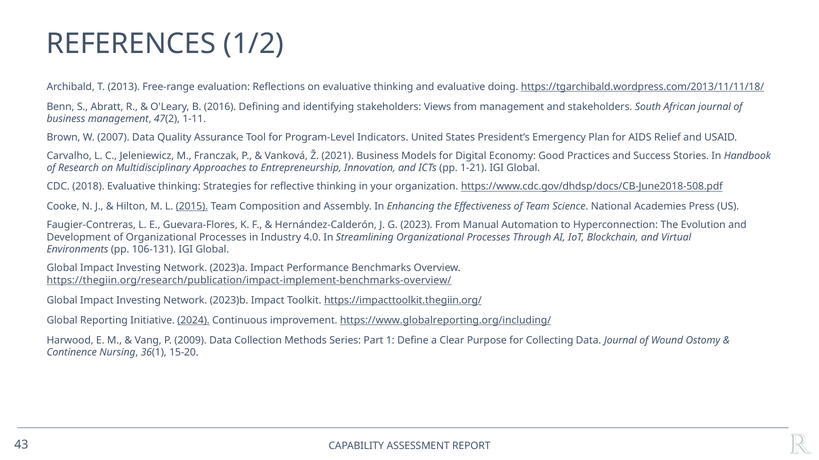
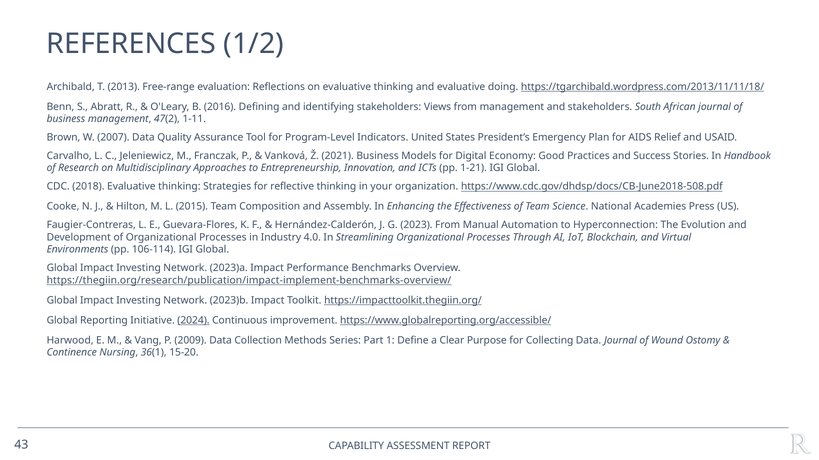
2015 underline: present -> none
106-131: 106-131 -> 106-114
https://www.globalreporting.org/including/: https://www.globalreporting.org/including/ -> https://www.globalreporting.org/accessible/
